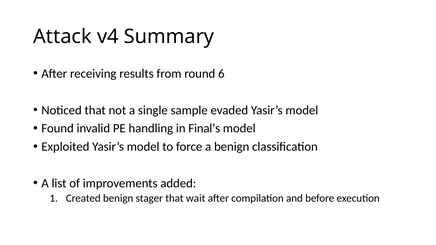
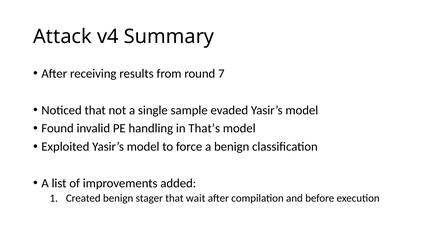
6: 6 -> 7
Final’s: Final’s -> That’s
